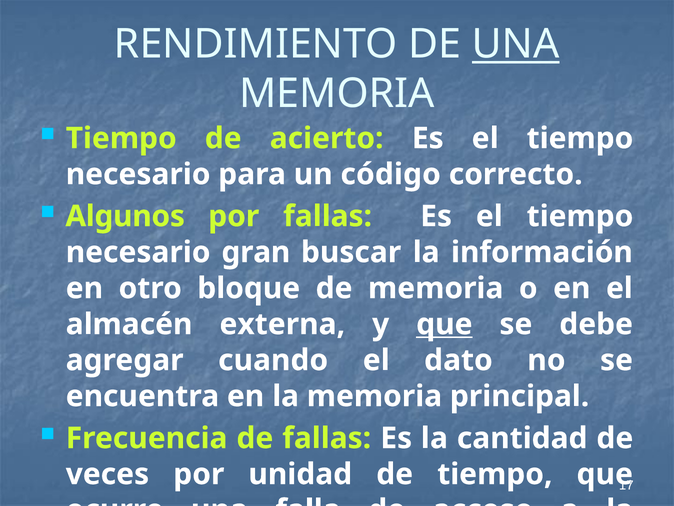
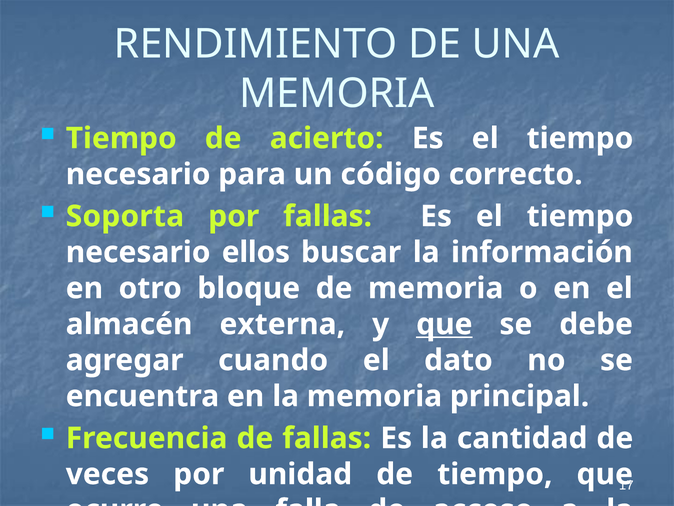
UNA at (516, 44) underline: present -> none
Algunos: Algunos -> Soporta
gran: gran -> ellos
